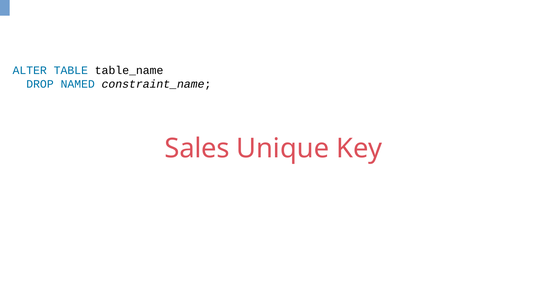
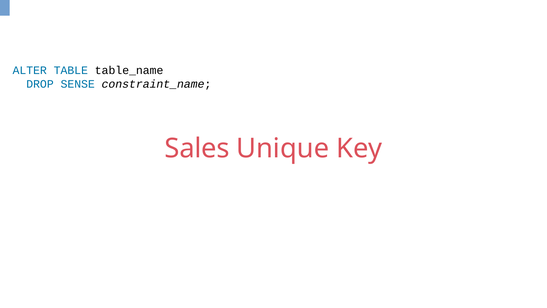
NAMED: NAMED -> SENSE
